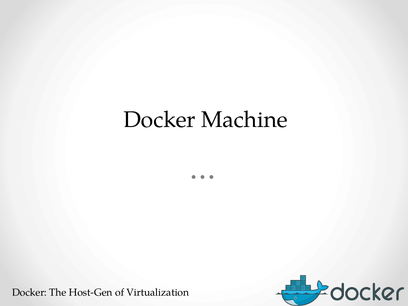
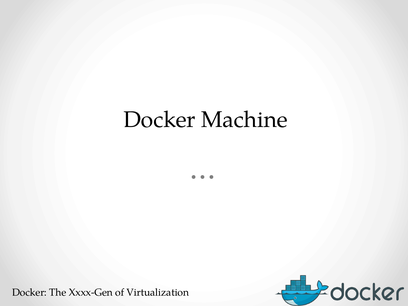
Host-Gen: Host-Gen -> Xxxx-Gen
